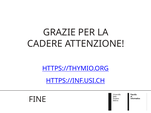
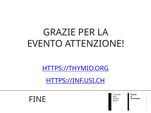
CADERE: CADERE -> EVENTO
